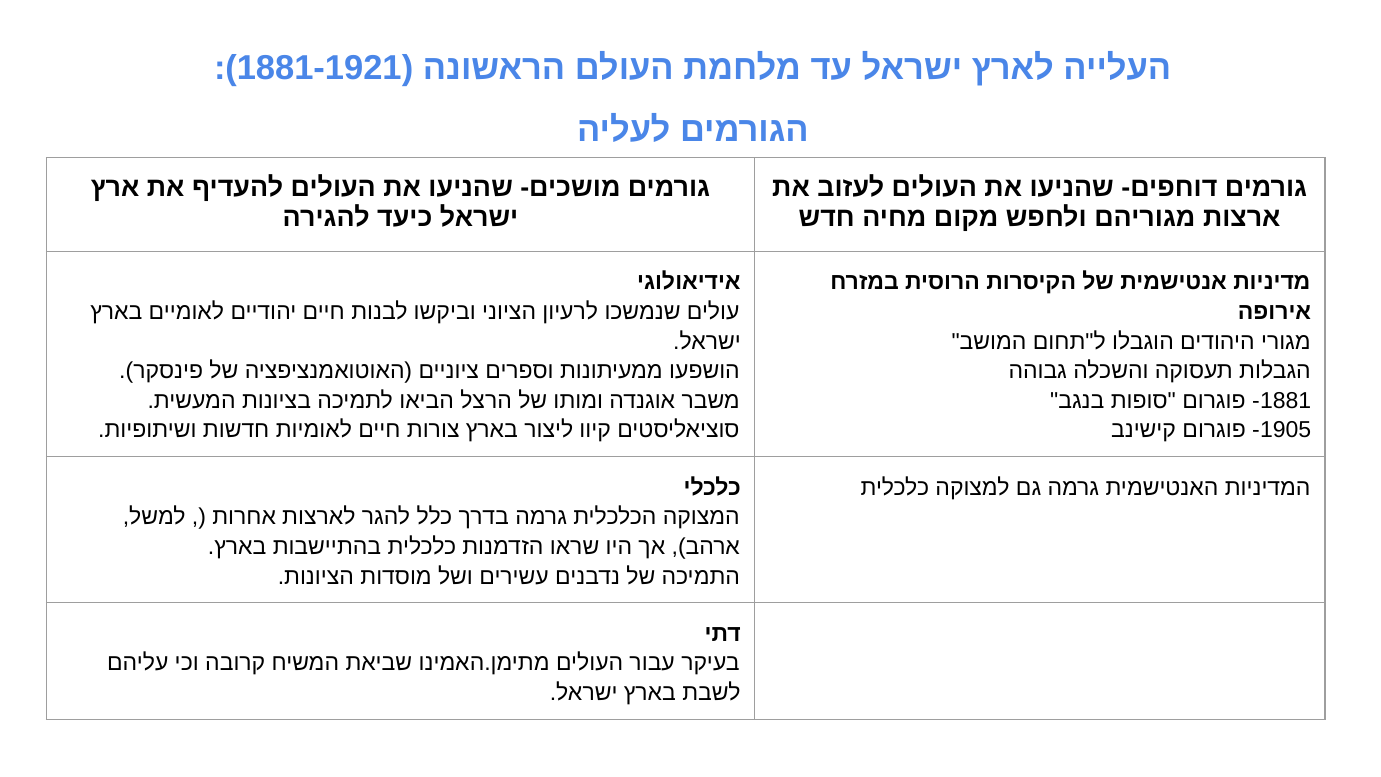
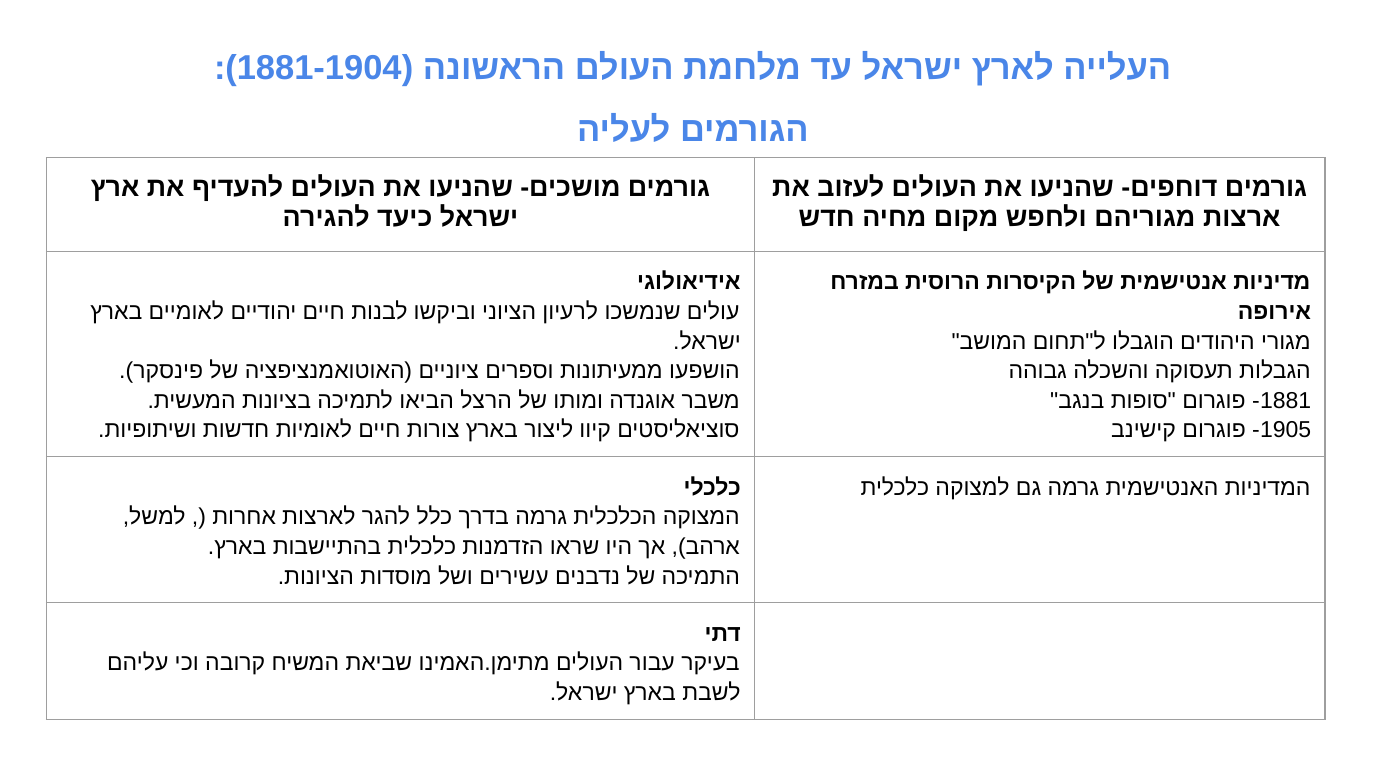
1881-1921: 1881-1921 -> 1881-1904
